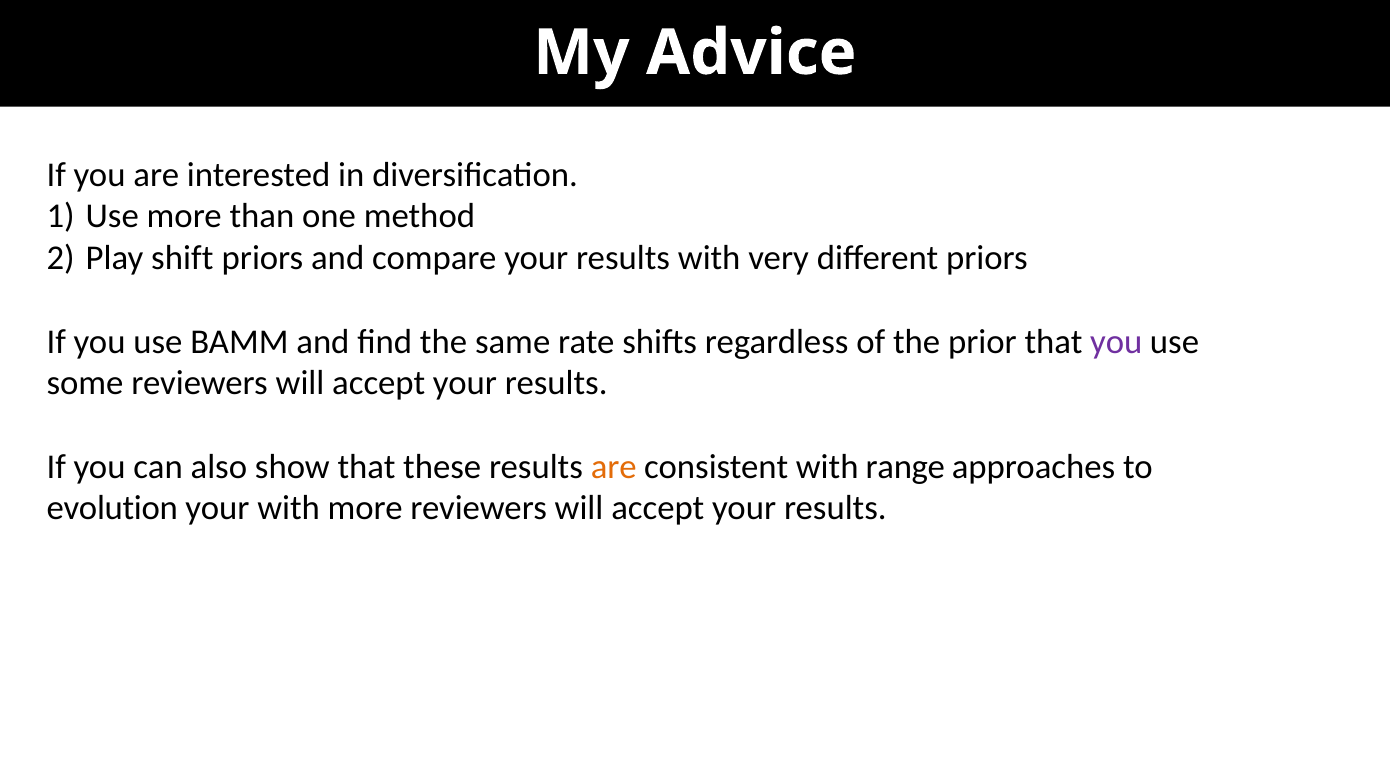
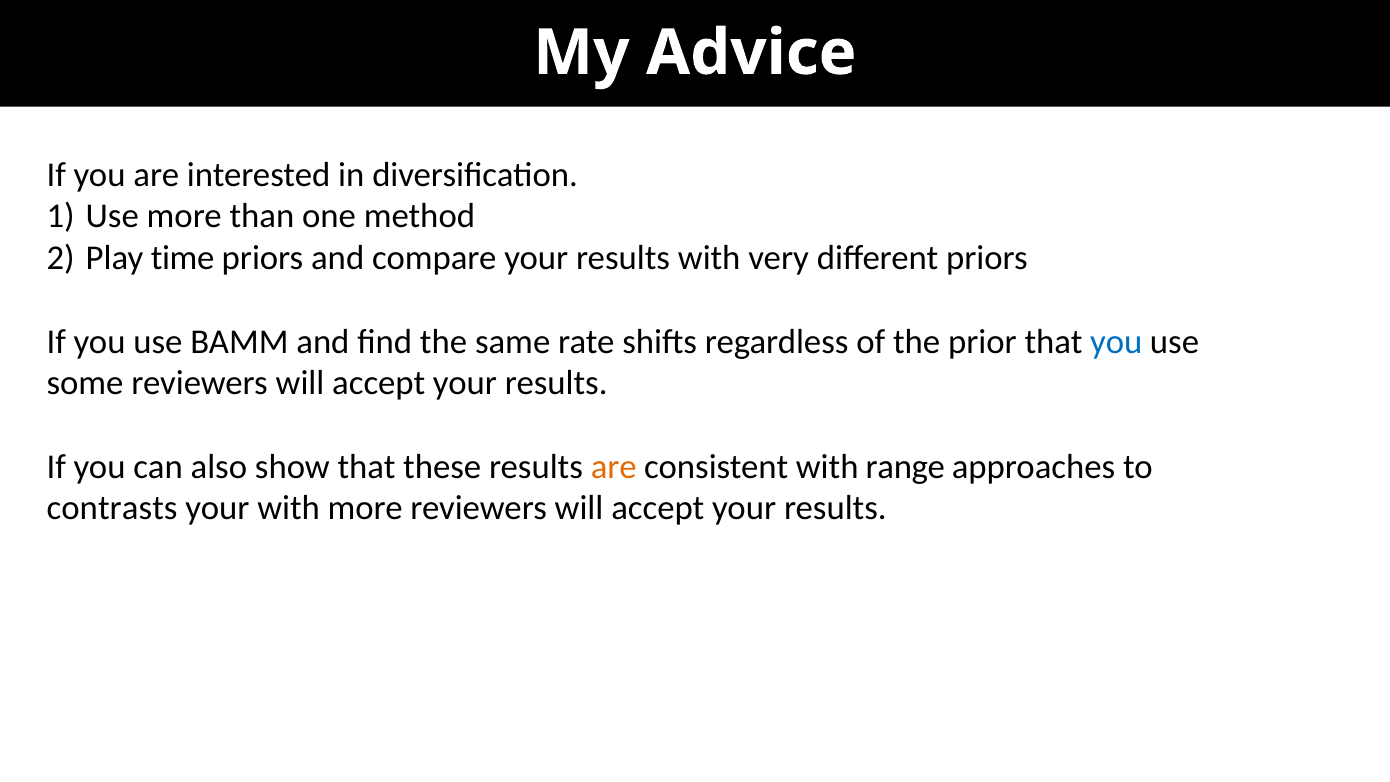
shift: shift -> time
you at (1116, 342) colour: purple -> blue
evolution: evolution -> contrasts
